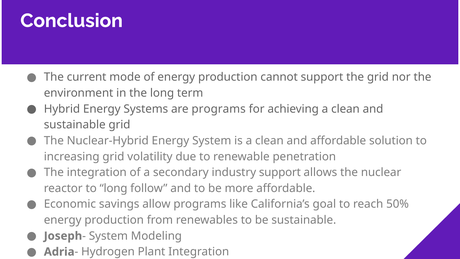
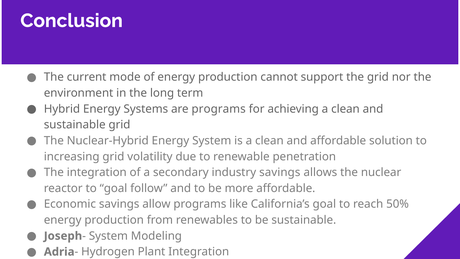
industry support: support -> savings
to long: long -> goal
